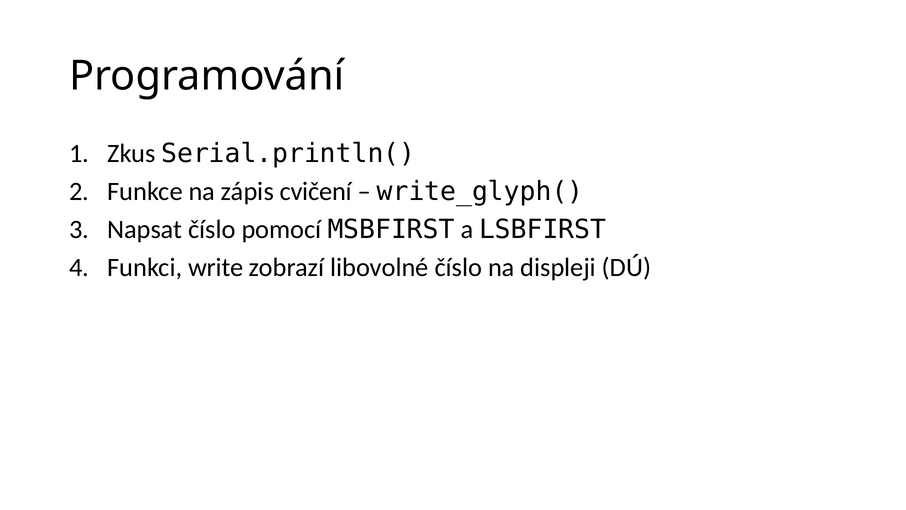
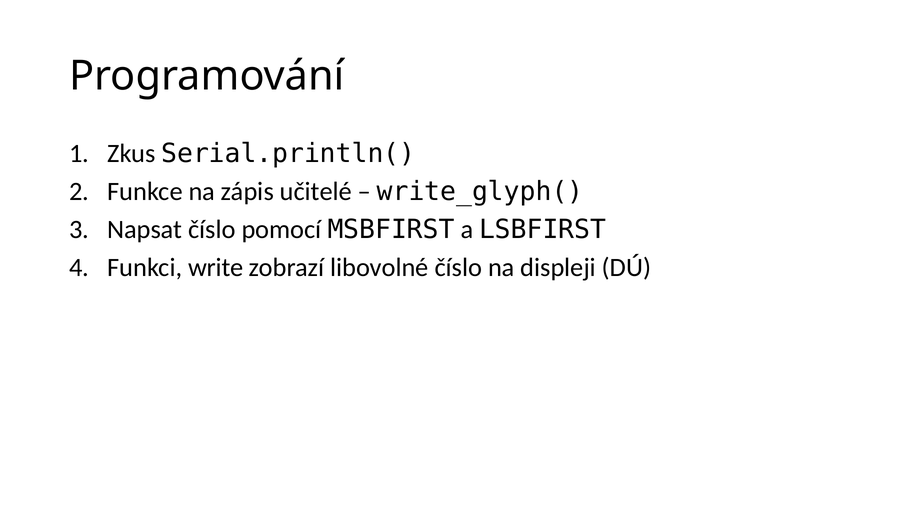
cvičení: cvičení -> učitelé
